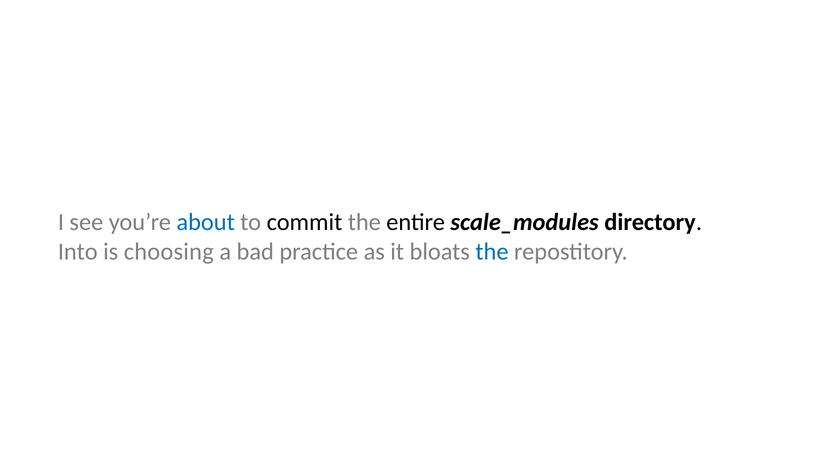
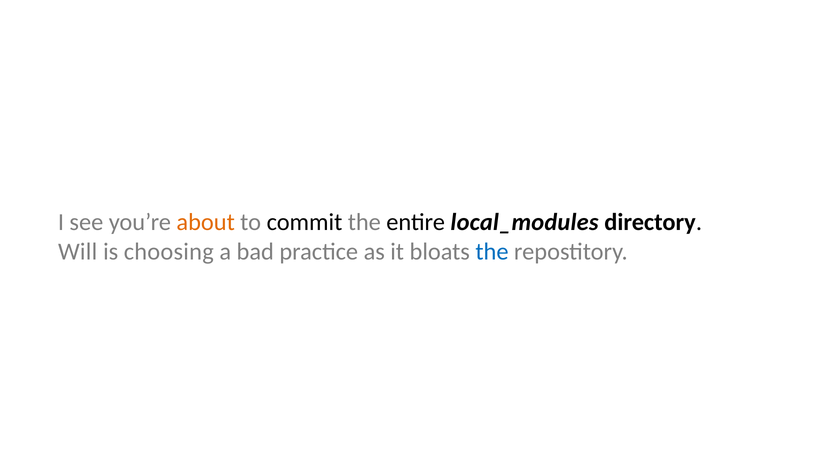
about colour: blue -> orange
scale_modules: scale_modules -> local_modules
Into: Into -> Will
